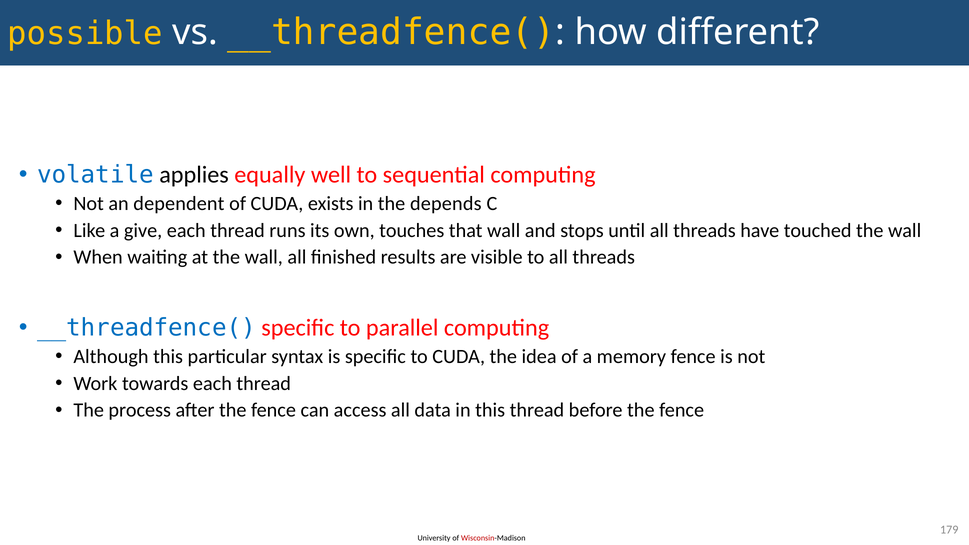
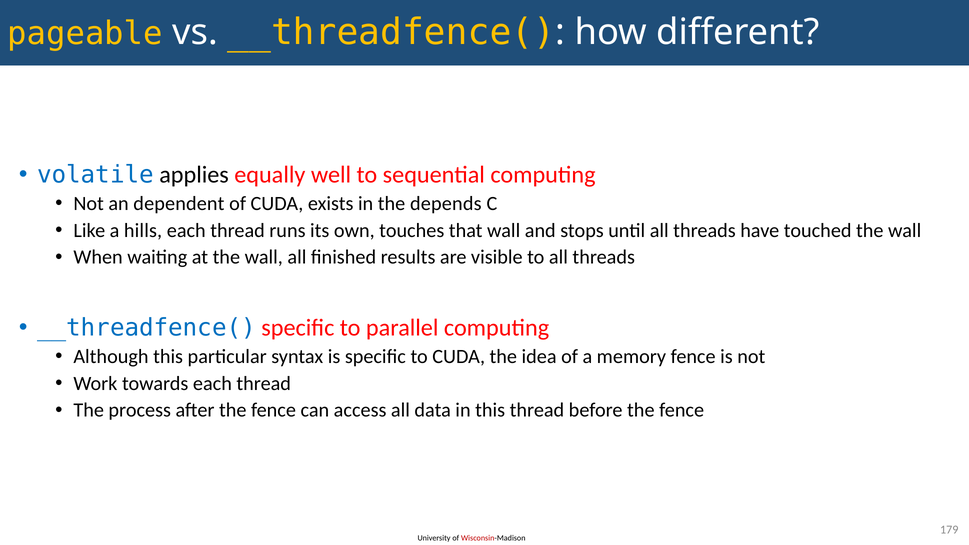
possible: possible -> pageable
give: give -> hills
